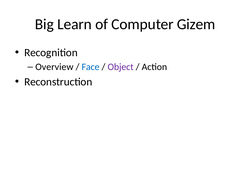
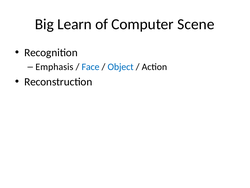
Gizem: Gizem -> Scene
Overview: Overview -> Emphasis
Object colour: purple -> blue
